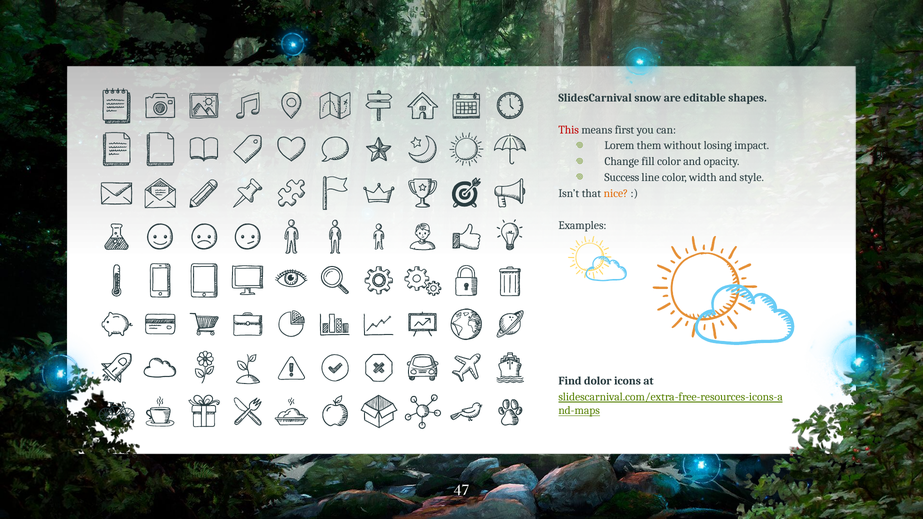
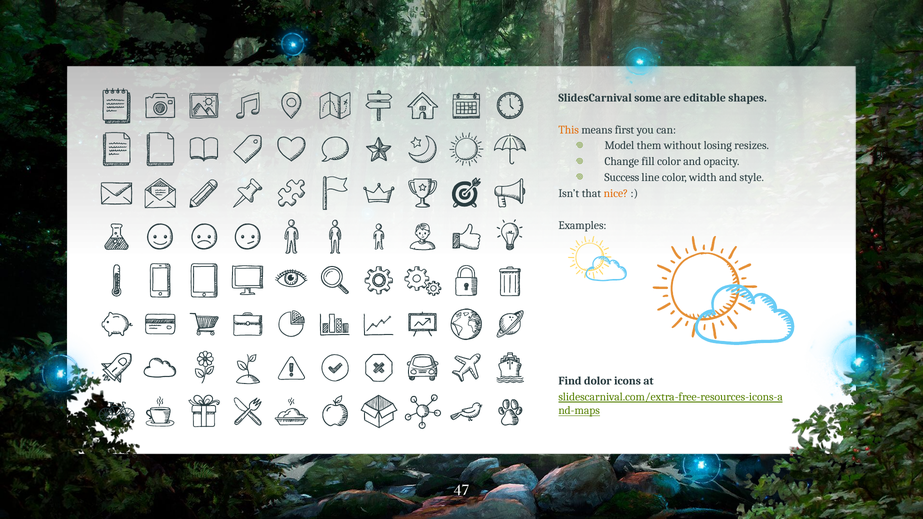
snow: snow -> some
This colour: red -> orange
Lorem: Lorem -> Model
impact: impact -> resizes
